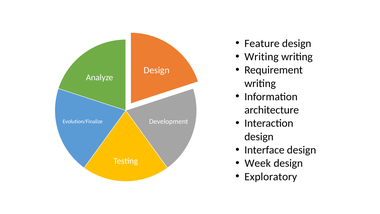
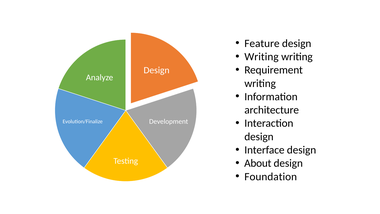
Week: Week -> About
Exploratory: Exploratory -> Foundation
